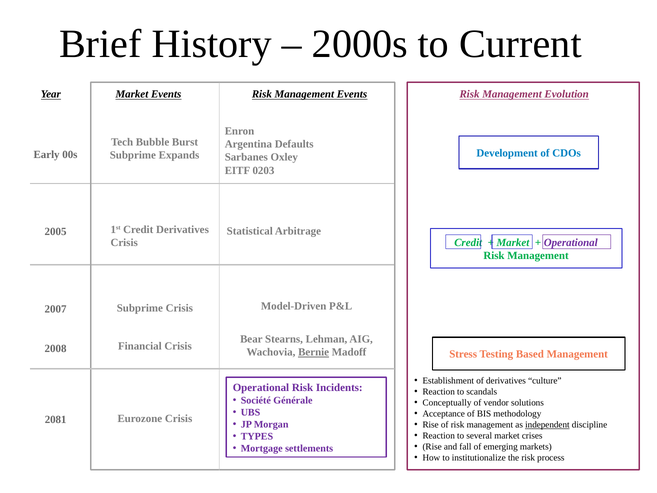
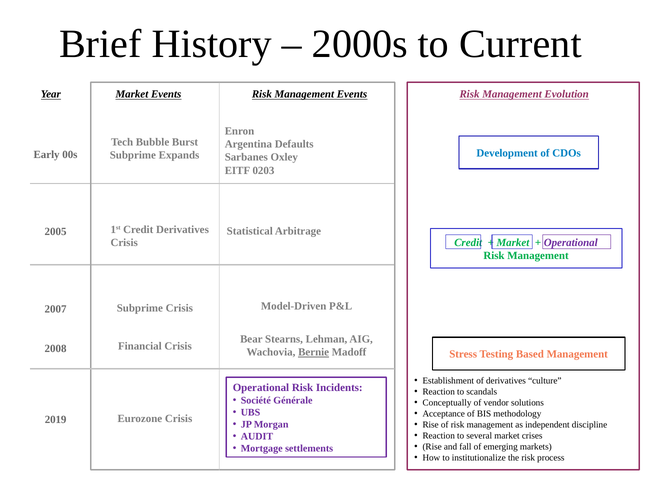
2081: 2081 -> 2019
independent underline: present -> none
TYPES: TYPES -> AUDIT
